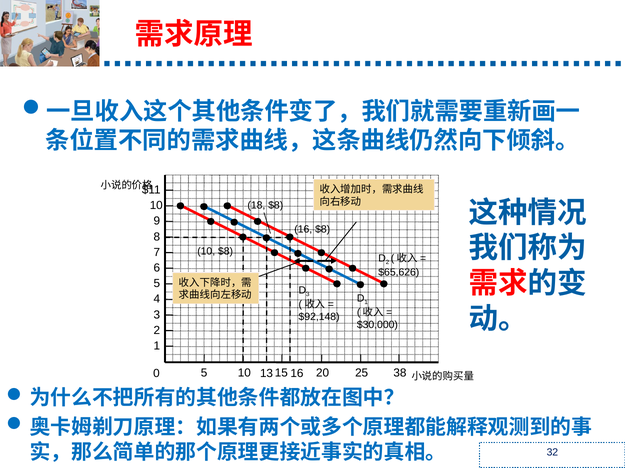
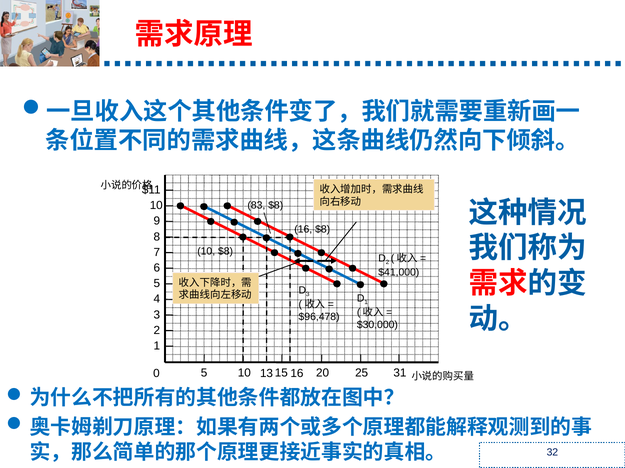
18: 18 -> 83
$65,626: $65,626 -> $41,000
$92,148: $92,148 -> $96,478
38: 38 -> 31
